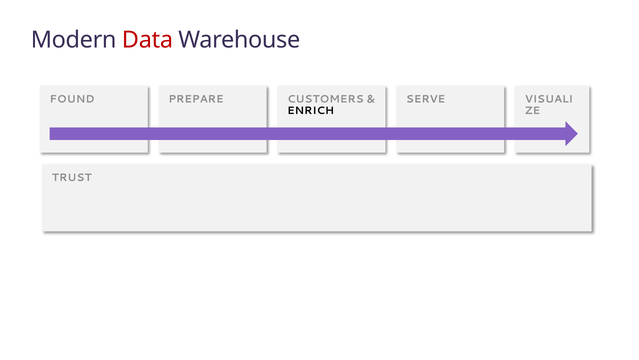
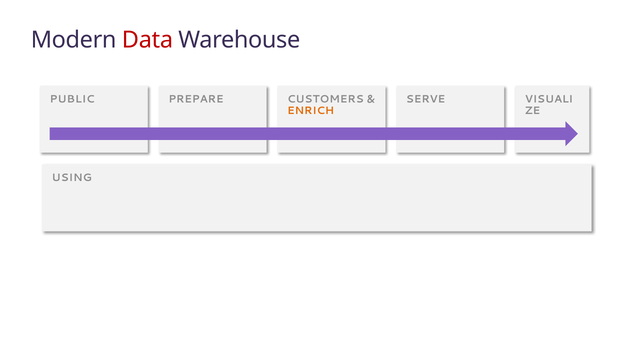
FOUND: FOUND -> PUBLIC
ENRICH colour: black -> orange
TRUST: TRUST -> USING
